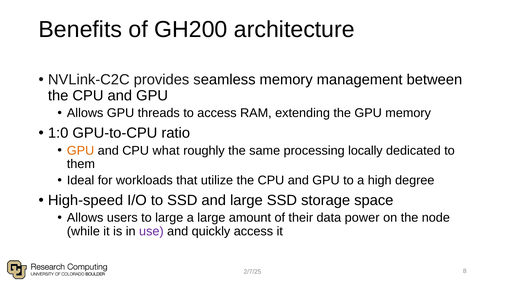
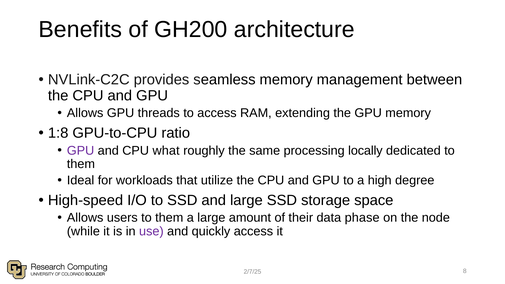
1:0: 1:0 -> 1:8
GPU at (81, 151) colour: orange -> purple
users to large: large -> them
power: power -> phase
